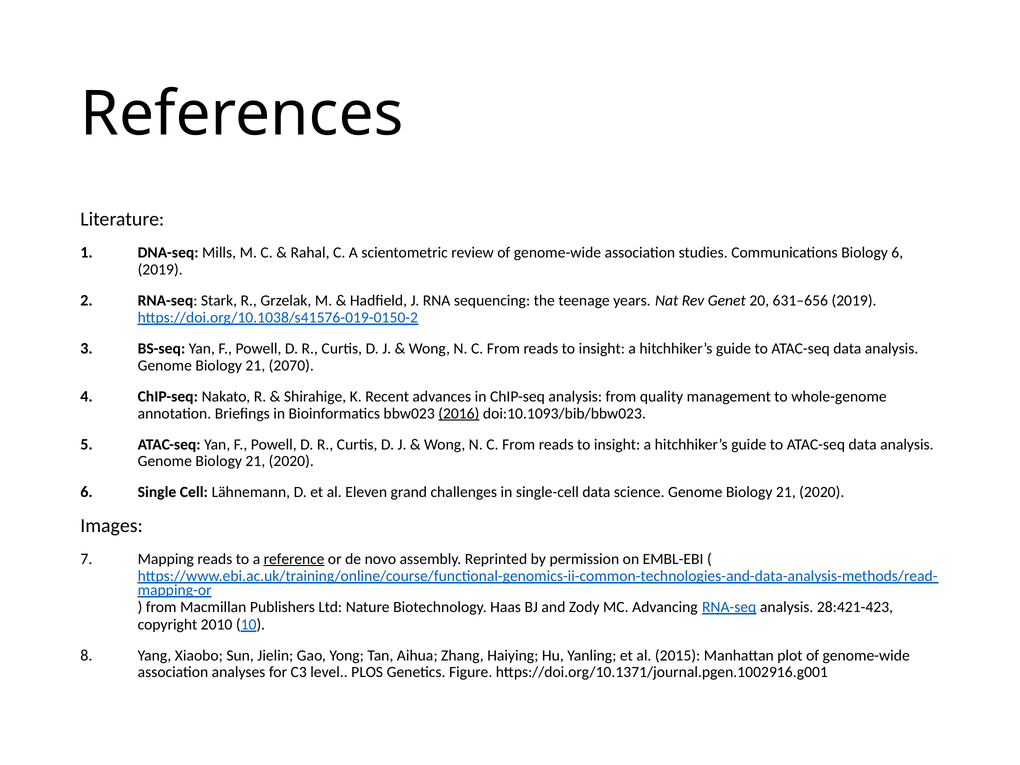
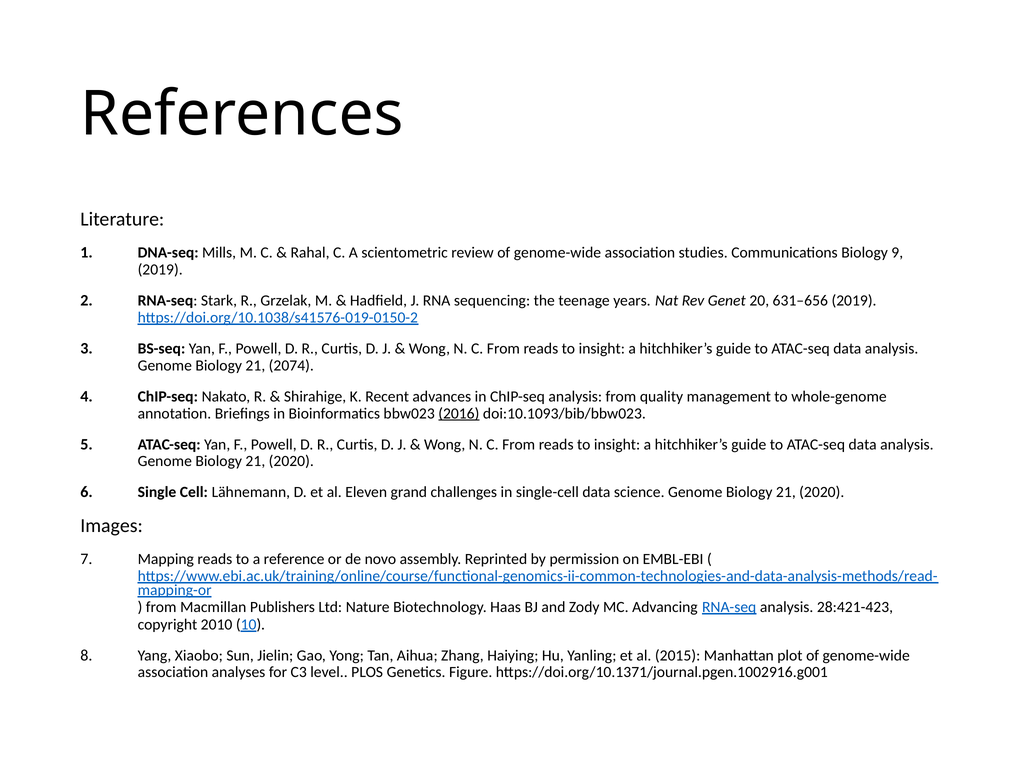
Biology 6: 6 -> 9
2070: 2070 -> 2074
reference underline: present -> none
